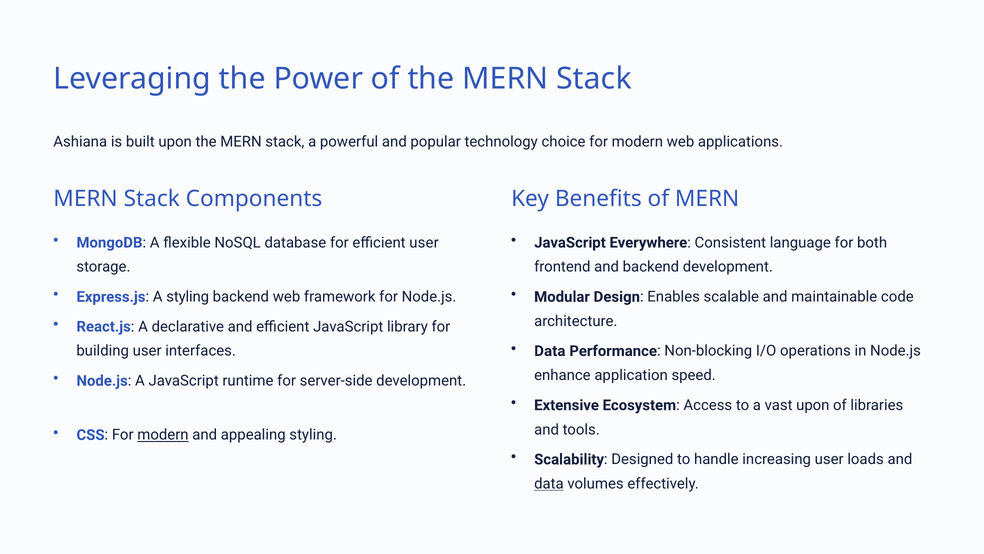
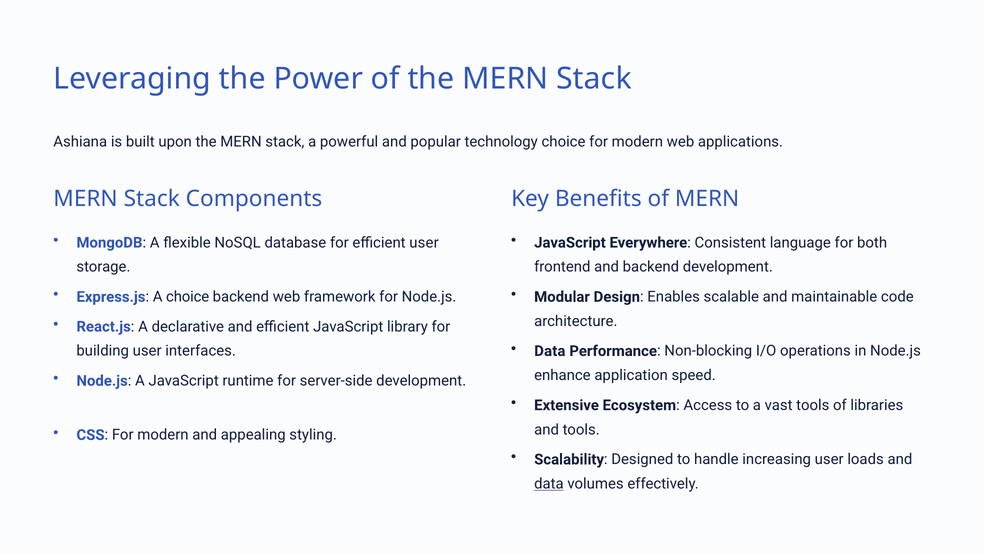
A styling: styling -> choice
vast upon: upon -> tools
modern at (163, 435) underline: present -> none
